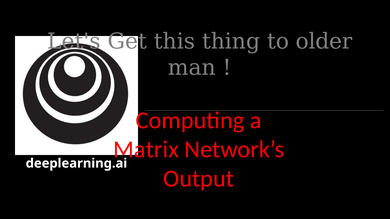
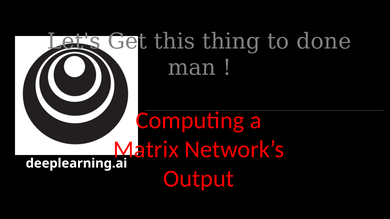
older: older -> done
